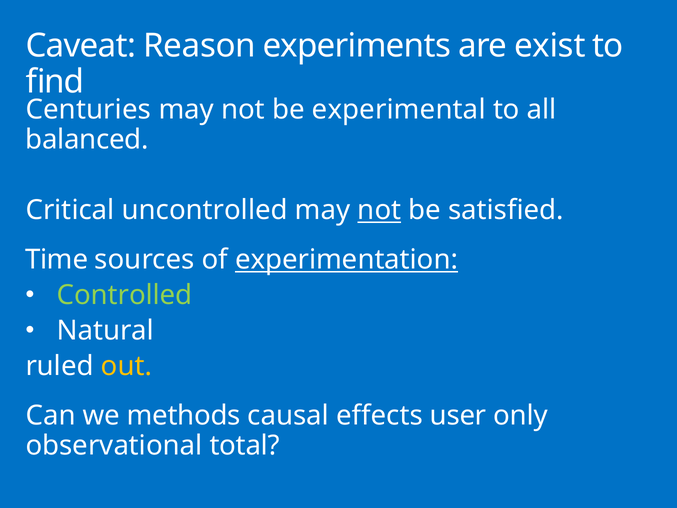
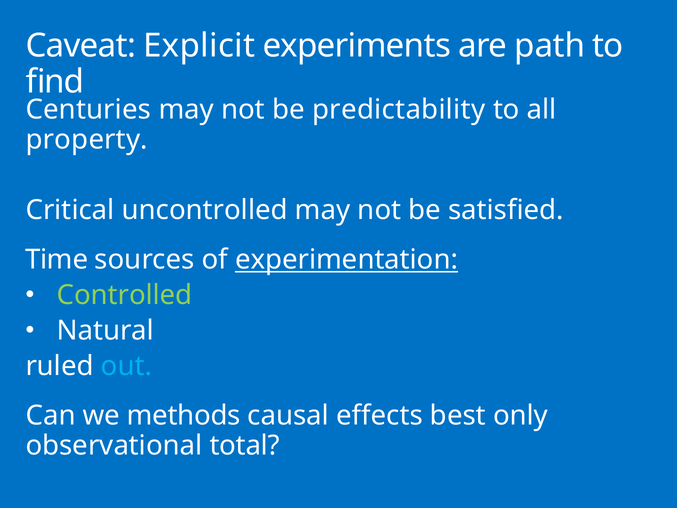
Reason: Reason -> Explicit
exist: exist -> path
experimental: experimental -> predictability
balanced: balanced -> property
not at (379, 210) underline: present -> none
out colour: yellow -> light blue
user: user -> best
